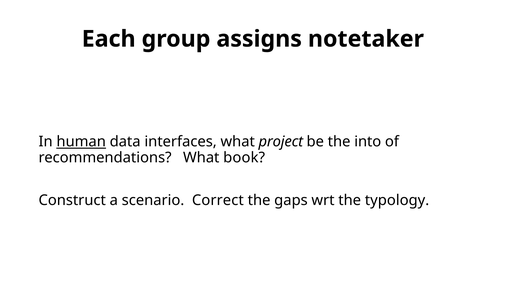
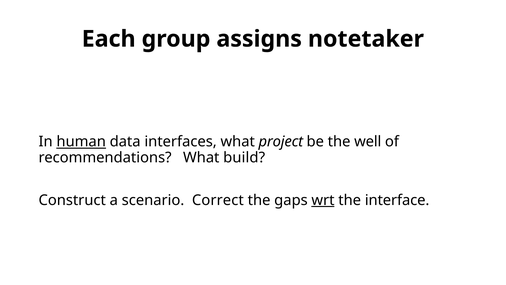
into: into -> well
book: book -> build
wrt underline: none -> present
typology: typology -> interface
